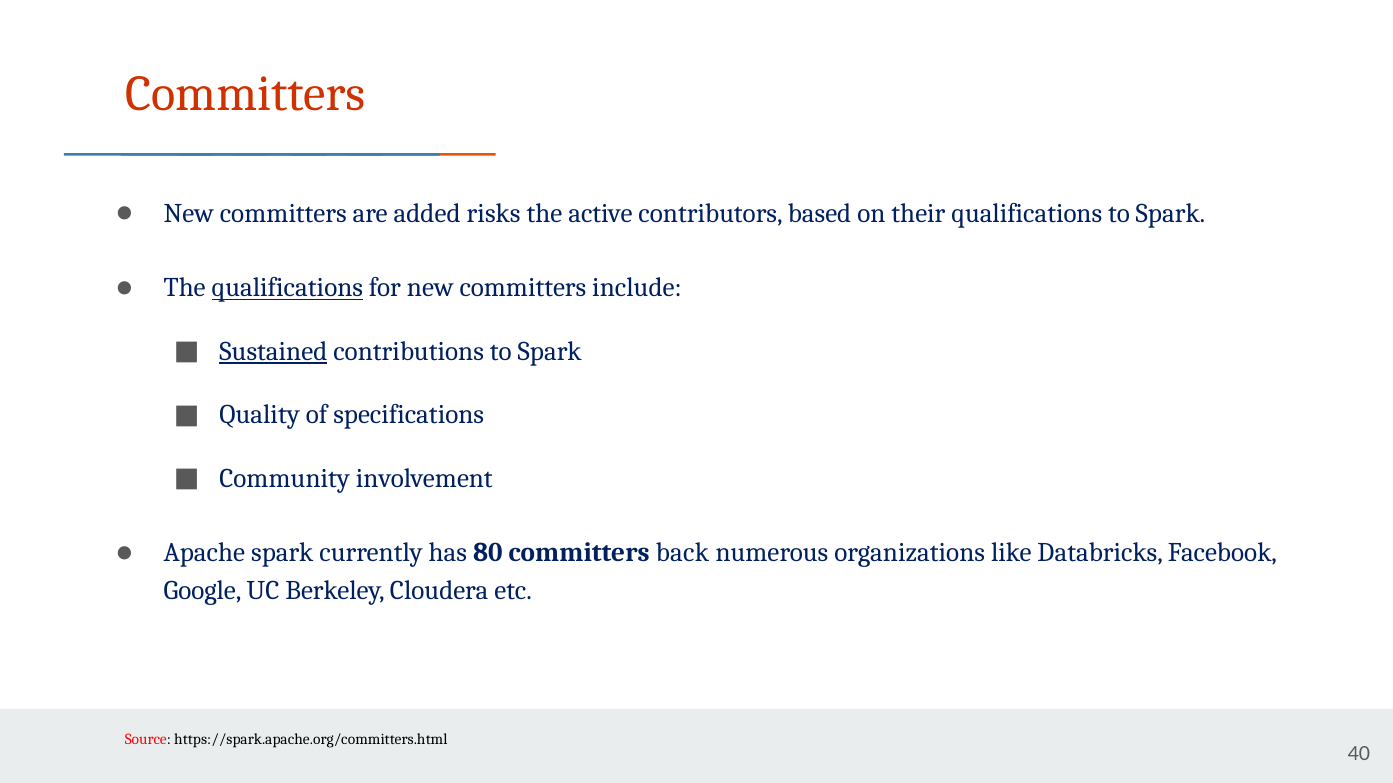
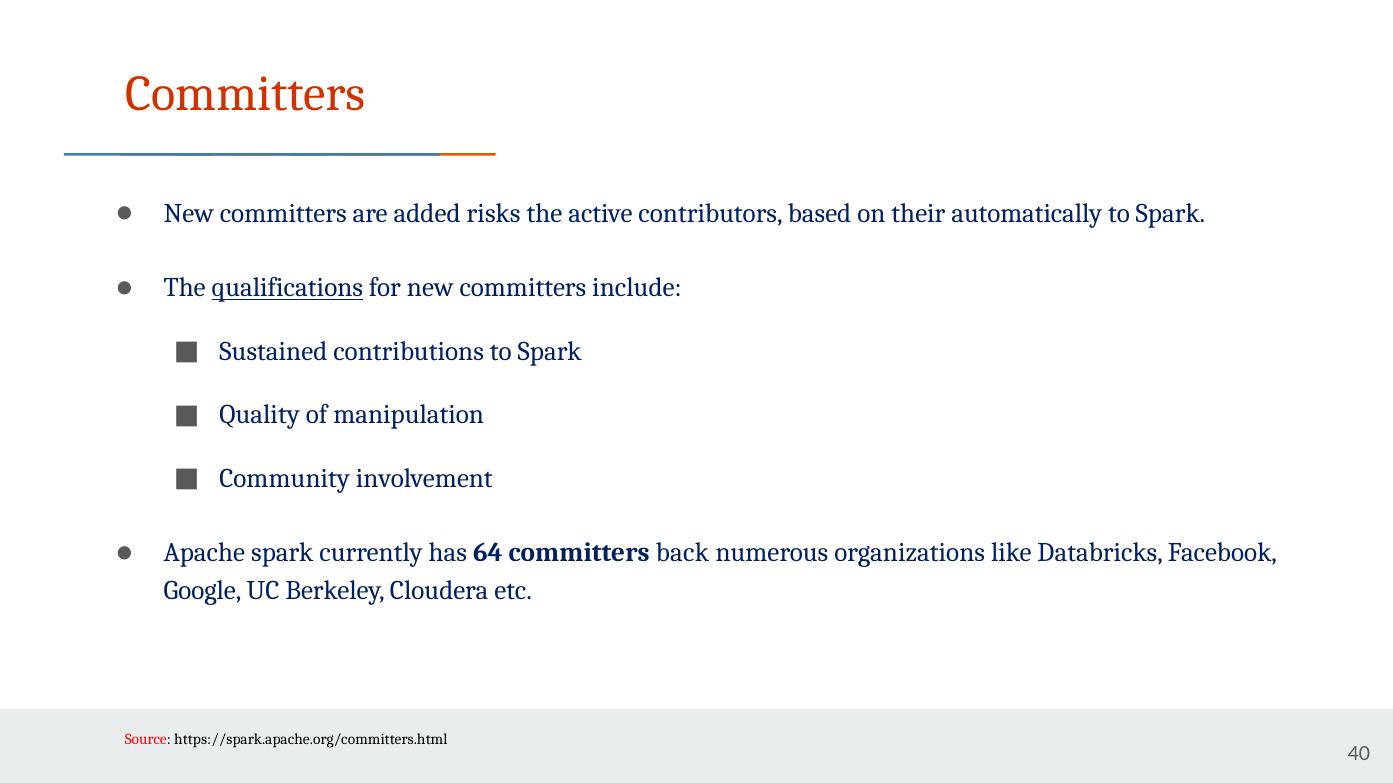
their qualifications: qualifications -> automatically
Sustained underline: present -> none
specifications: specifications -> manipulation
80: 80 -> 64
